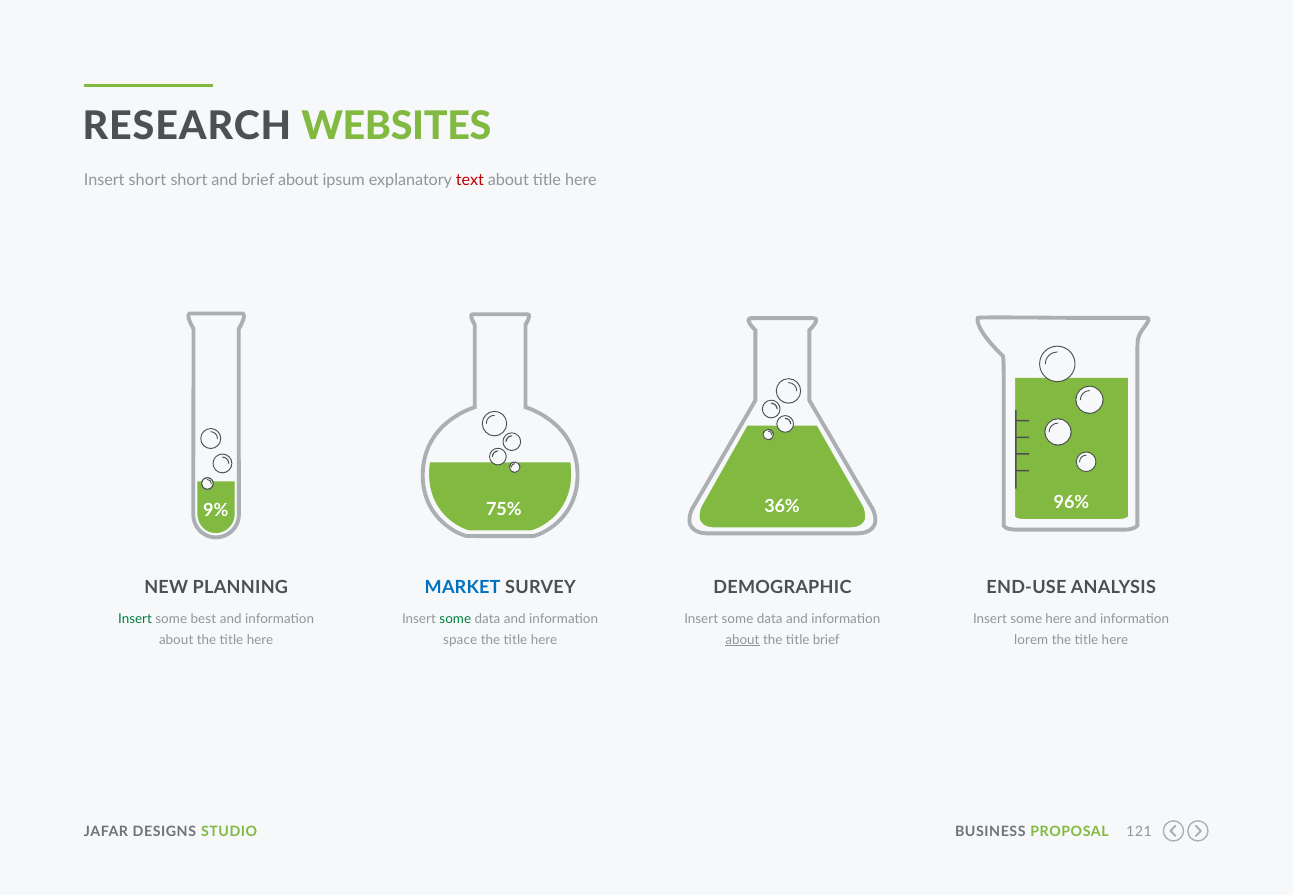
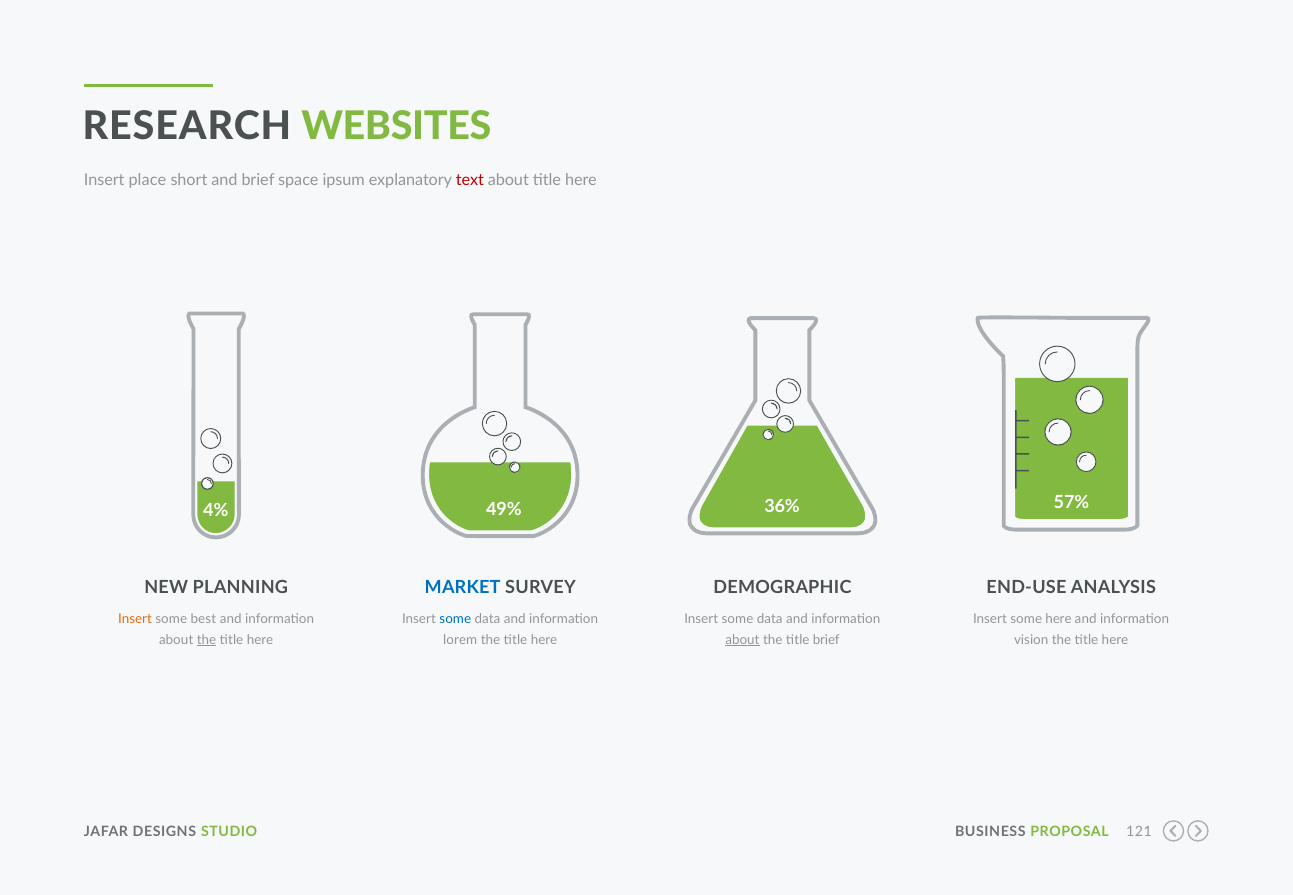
Insert short: short -> place
brief about: about -> space
75%: 75% -> 49%
96%: 96% -> 57%
9%: 9% -> 4%
Insert at (135, 619) colour: green -> orange
some at (455, 619) colour: green -> blue
the at (207, 640) underline: none -> present
space: space -> lorem
lorem: lorem -> vision
